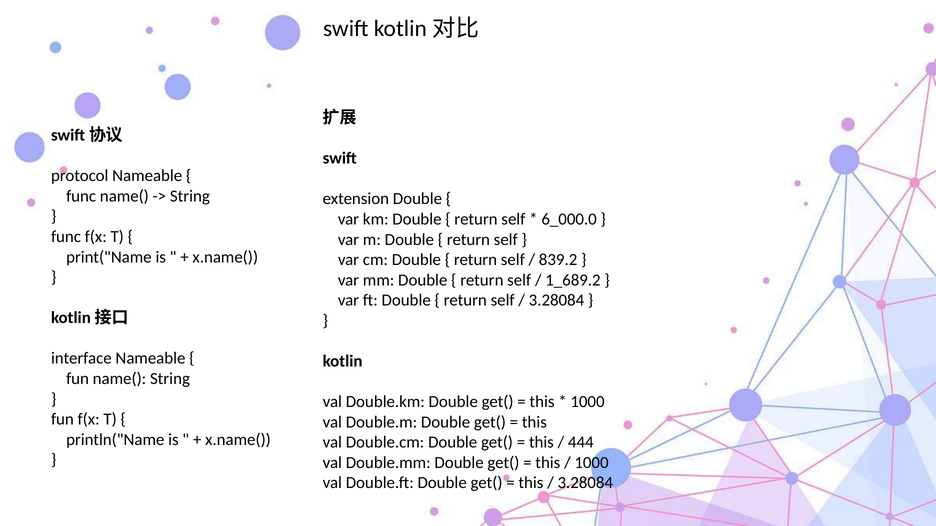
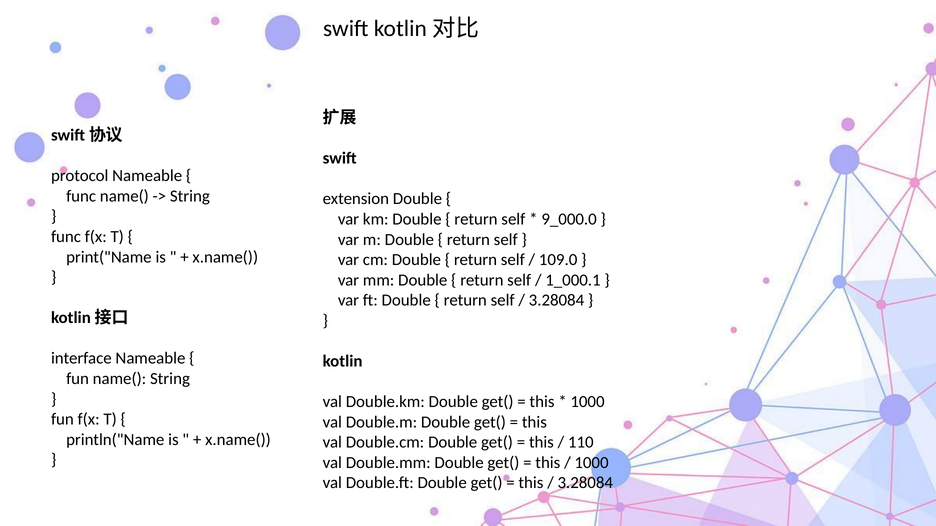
6_000.0: 6_000.0 -> 9_000.0
839.2: 839.2 -> 109.0
1_689.2: 1_689.2 -> 1_000.1
444: 444 -> 110
